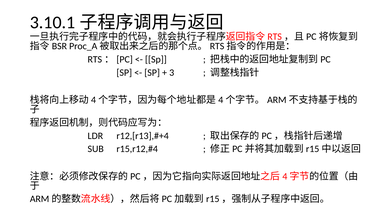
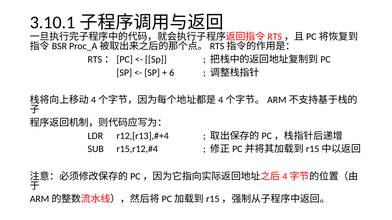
3: 3 -> 6
